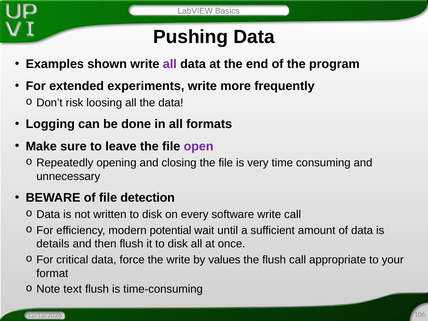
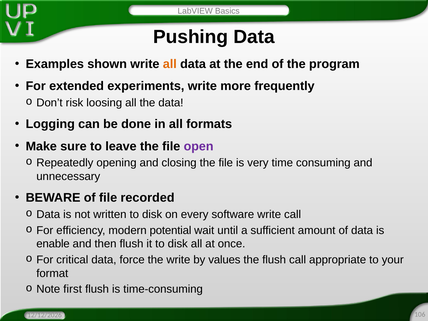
all at (170, 64) colour: purple -> orange
detection: detection -> recorded
details: details -> enable
text: text -> first
